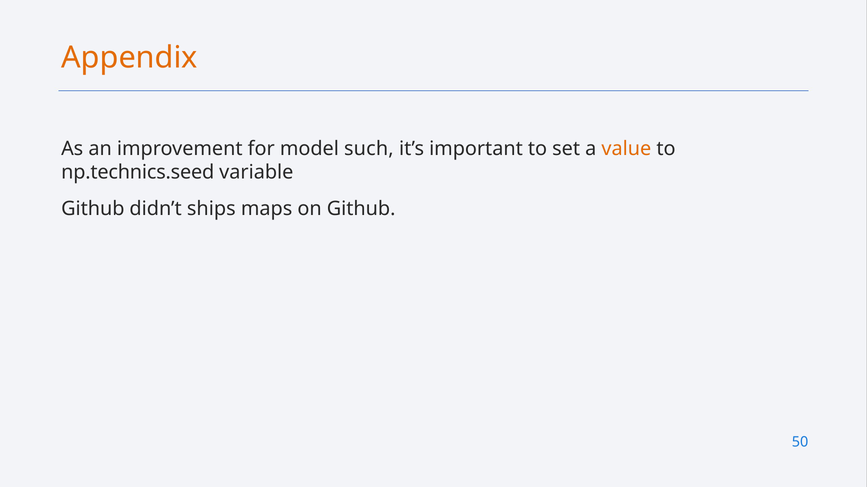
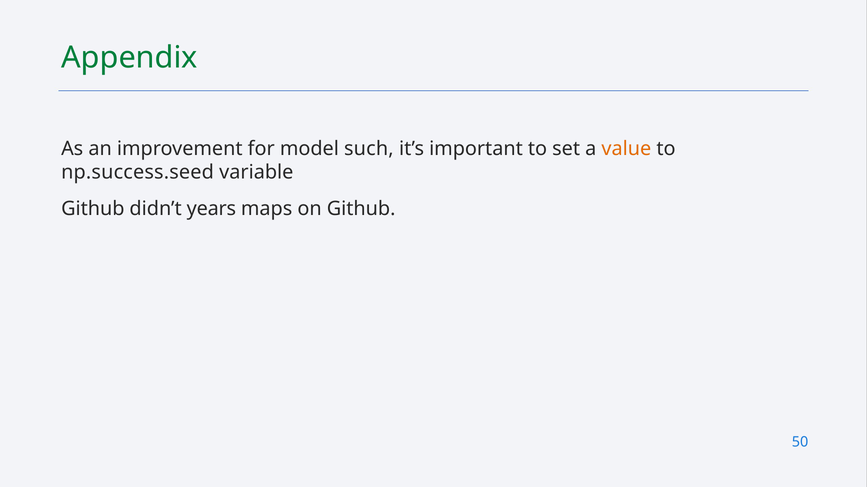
Appendix colour: orange -> green
np.technics.seed: np.technics.seed -> np.success.seed
ships: ships -> years
